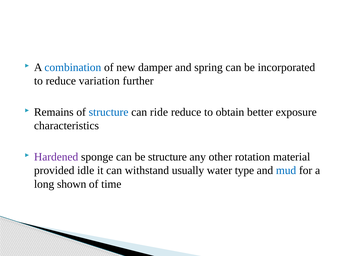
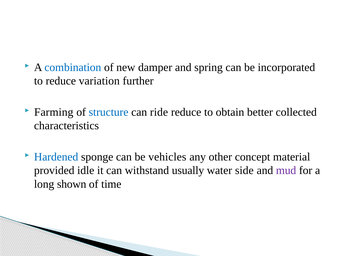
Remains: Remains -> Farming
exposure: exposure -> collected
Hardened colour: purple -> blue
be structure: structure -> vehicles
rotation: rotation -> concept
type: type -> side
mud colour: blue -> purple
